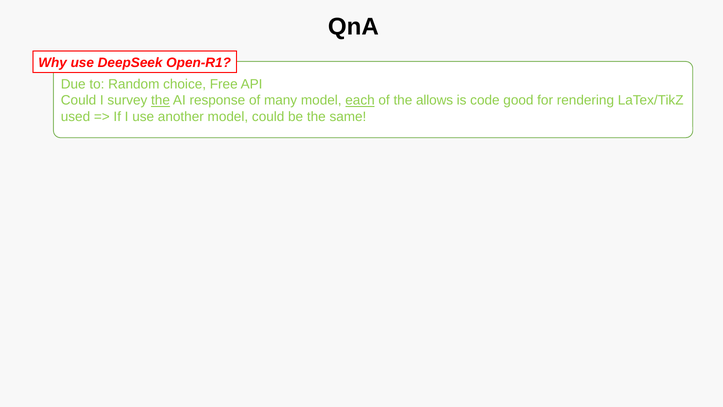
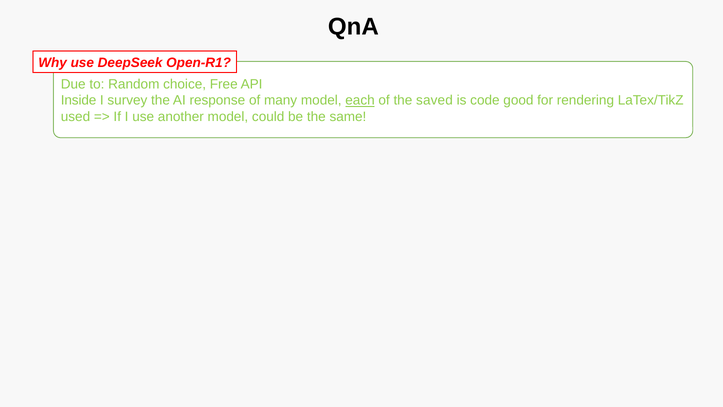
Could at (79, 100): Could -> Inside
the at (161, 100) underline: present -> none
allows: allows -> saved
